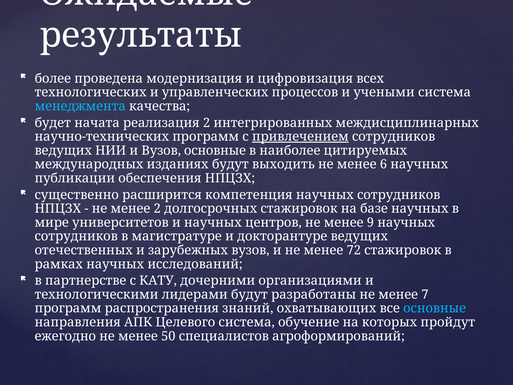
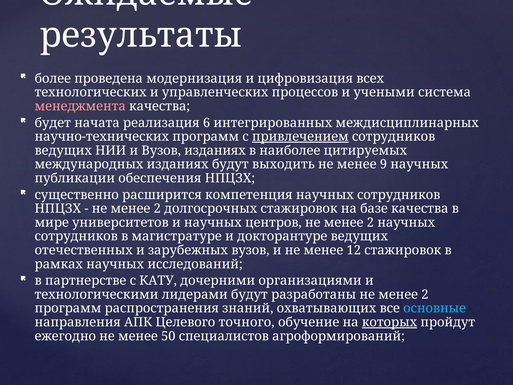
менеджмента colour: light blue -> pink
реализация 2: 2 -> 6
Вузов основные: основные -> изданиях
6: 6 -> 9
базе научных: научных -> качества
центров не менее 9: 9 -> 2
72: 72 -> 12
разработаны не менее 7: 7 -> 2
Целевого система: система -> точного
которых underline: none -> present
